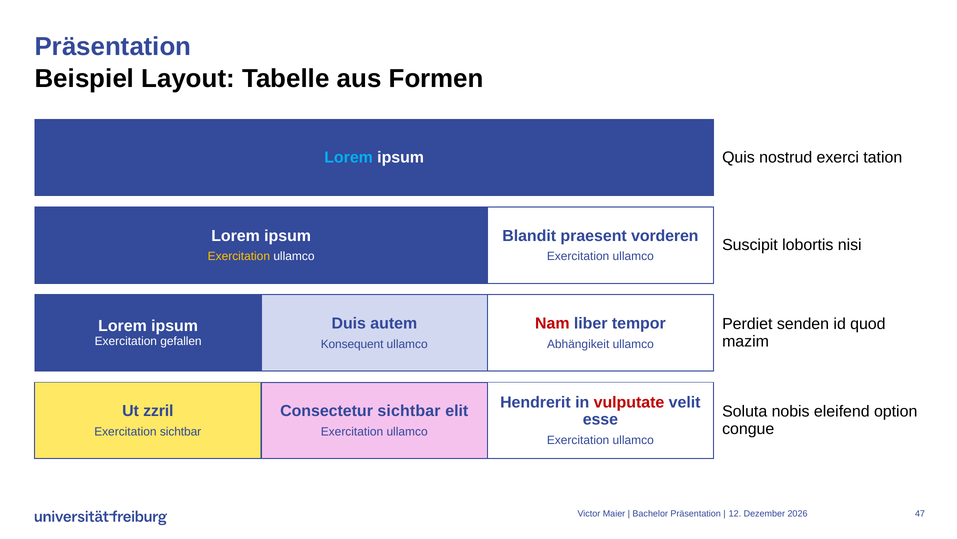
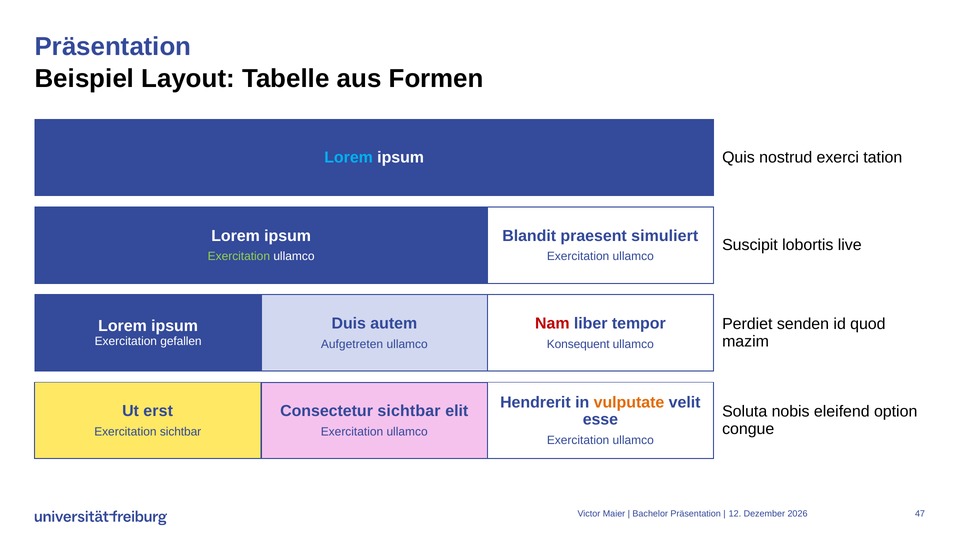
vorderen: vorderen -> simuliert
nisi: nisi -> live
Exercitation at (239, 256) colour: yellow -> light green
Konsequent: Konsequent -> Aufgetreten
Abhängikeit: Abhängikeit -> Konsequent
vulputate colour: red -> orange
zzril: zzril -> erst
